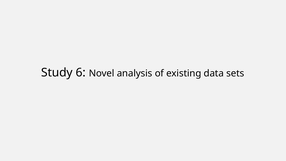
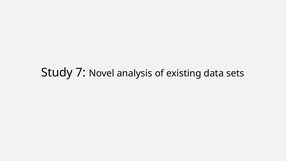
6: 6 -> 7
